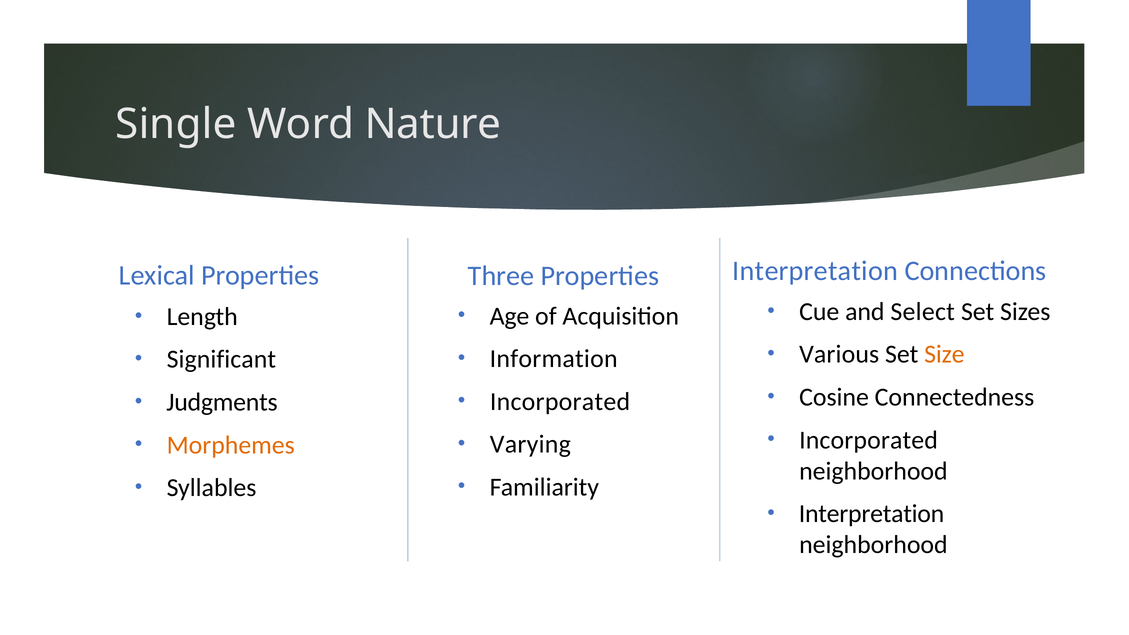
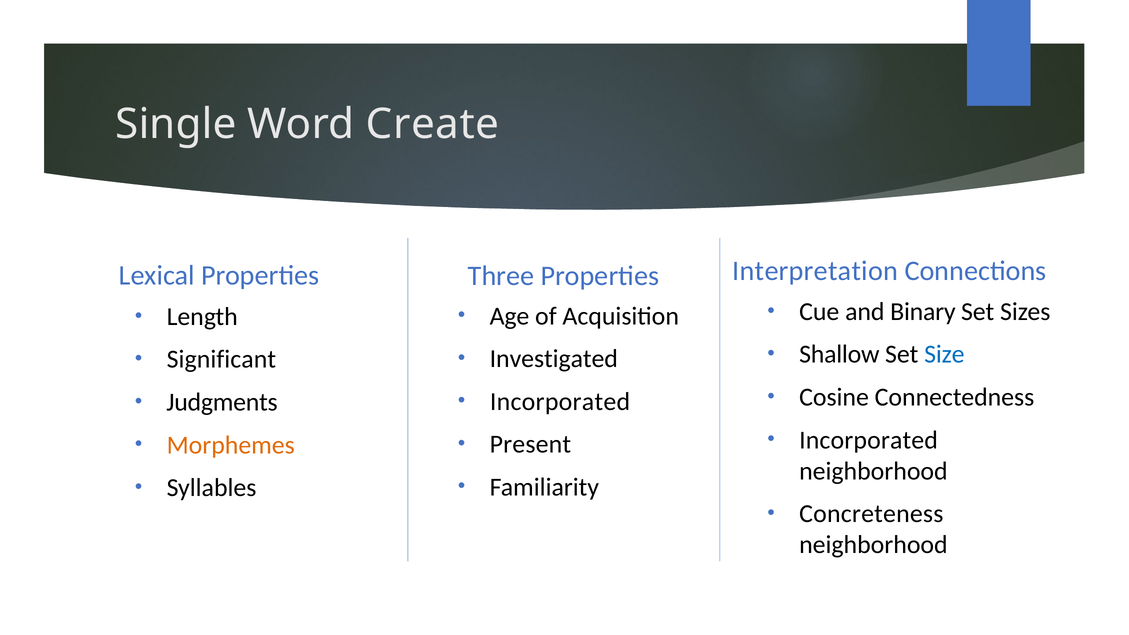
Nature: Nature -> Create
Select: Select -> Binary
Various: Various -> Shallow
Size colour: orange -> blue
Information: Information -> Investigated
Varying: Varying -> Present
Interpretation at (872, 514): Interpretation -> Concreteness
